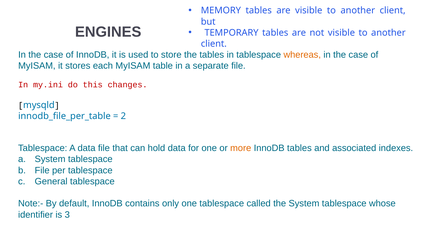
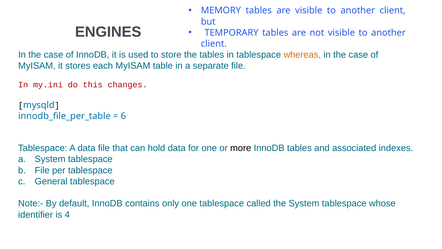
2: 2 -> 6
more colour: orange -> black
3: 3 -> 4
